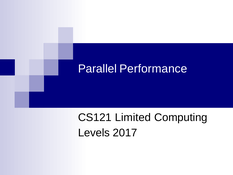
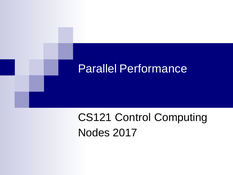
Limited: Limited -> Control
Levels: Levels -> Nodes
